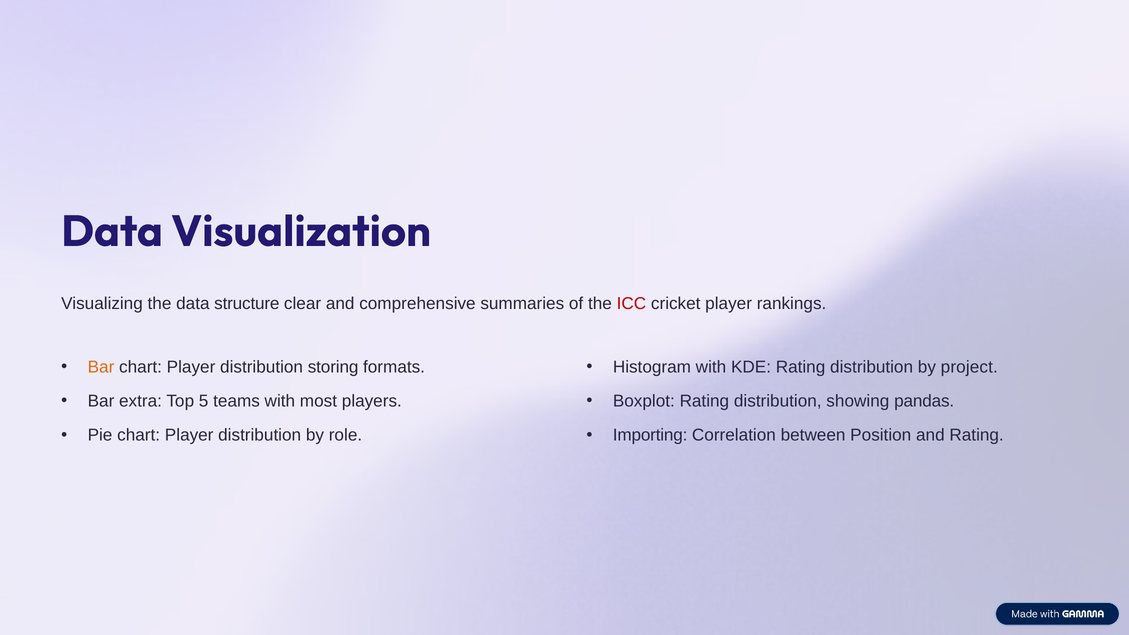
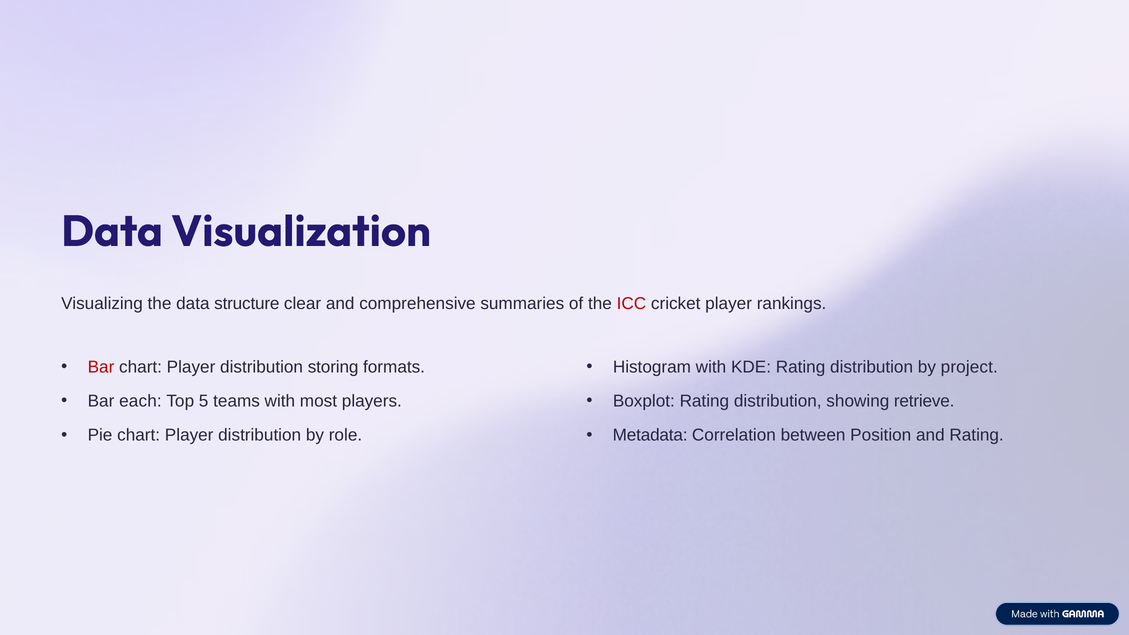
Bar at (101, 367) colour: orange -> red
extra: extra -> each
pandas: pandas -> retrieve
Importing: Importing -> Metadata
